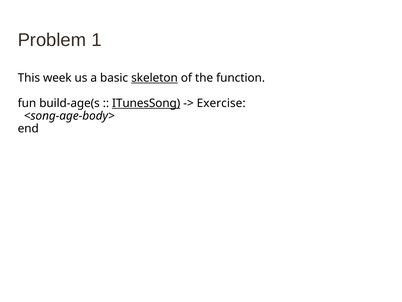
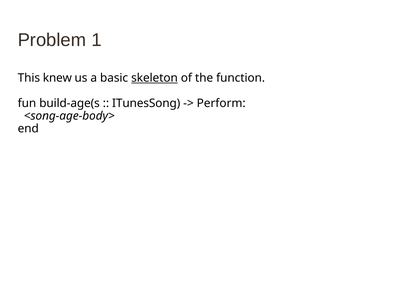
week: week -> knew
ITunesSong underline: present -> none
Exercise: Exercise -> Perform
